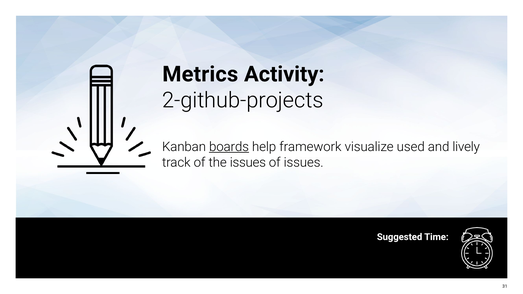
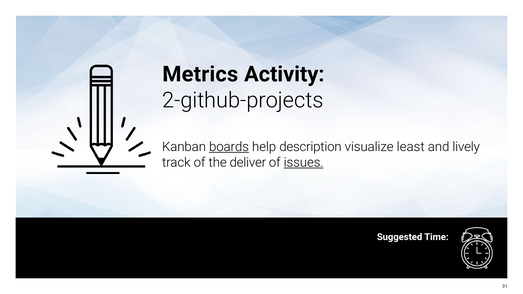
framework: framework -> description
used: used -> least
the issues: issues -> deliver
issues at (304, 163) underline: none -> present
